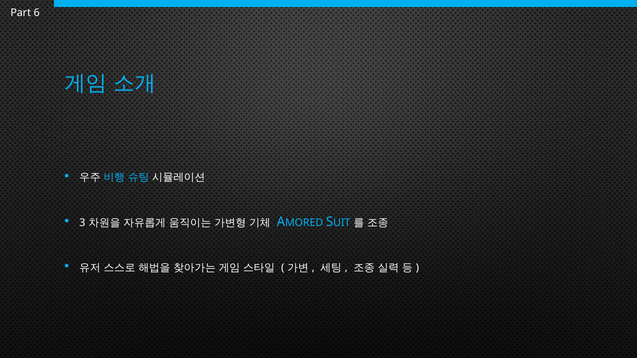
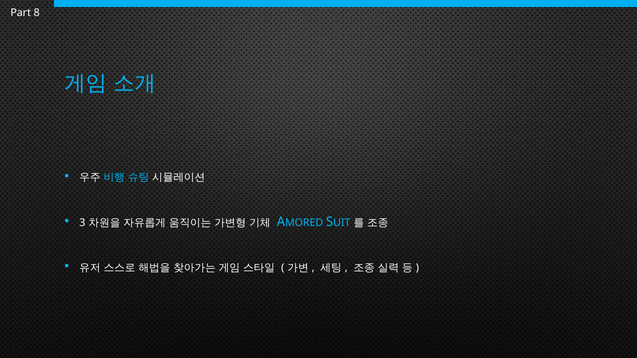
6: 6 -> 8
